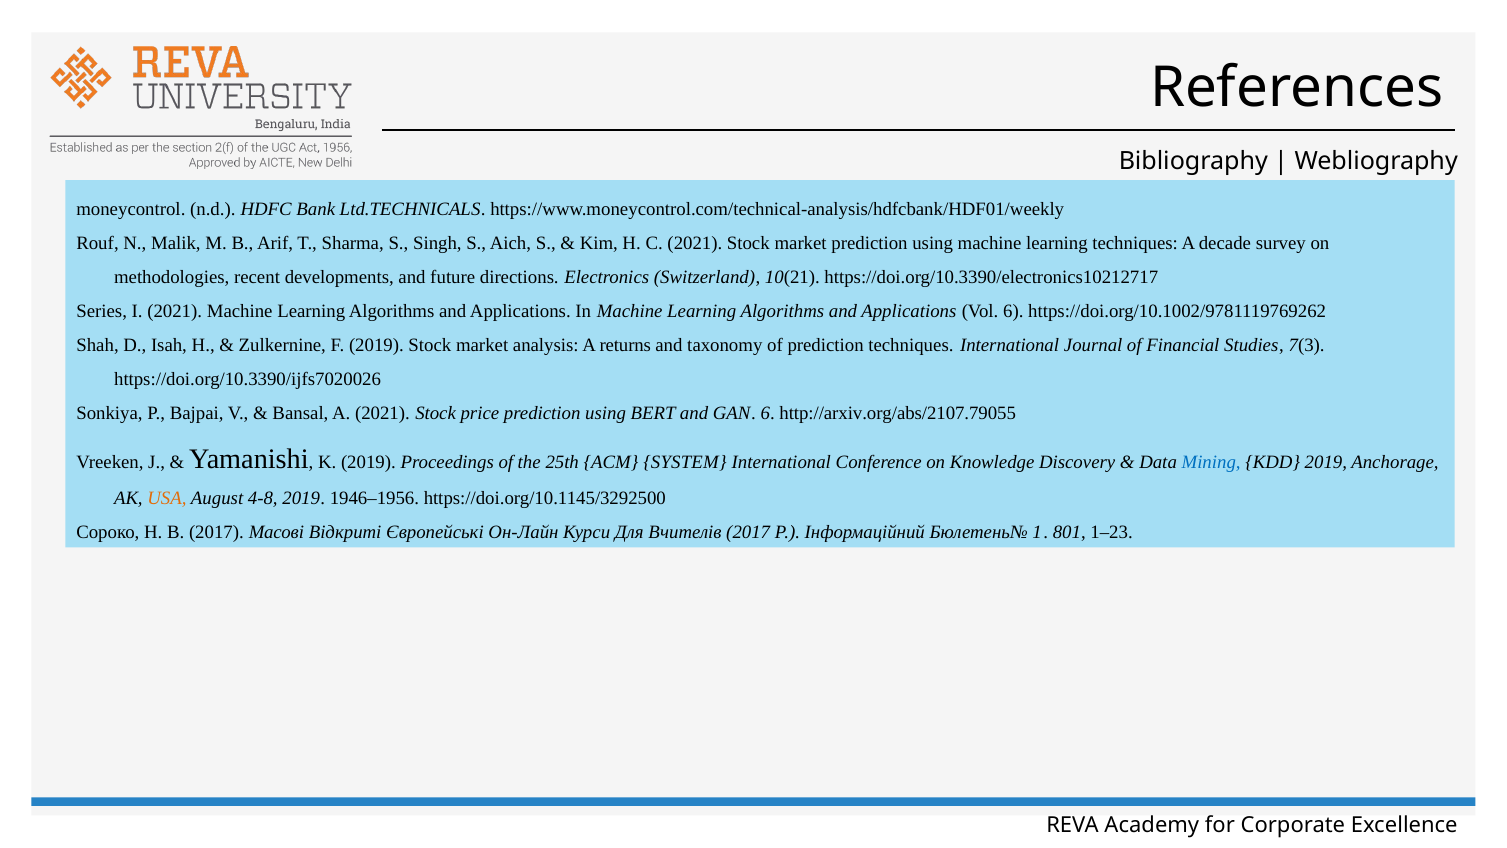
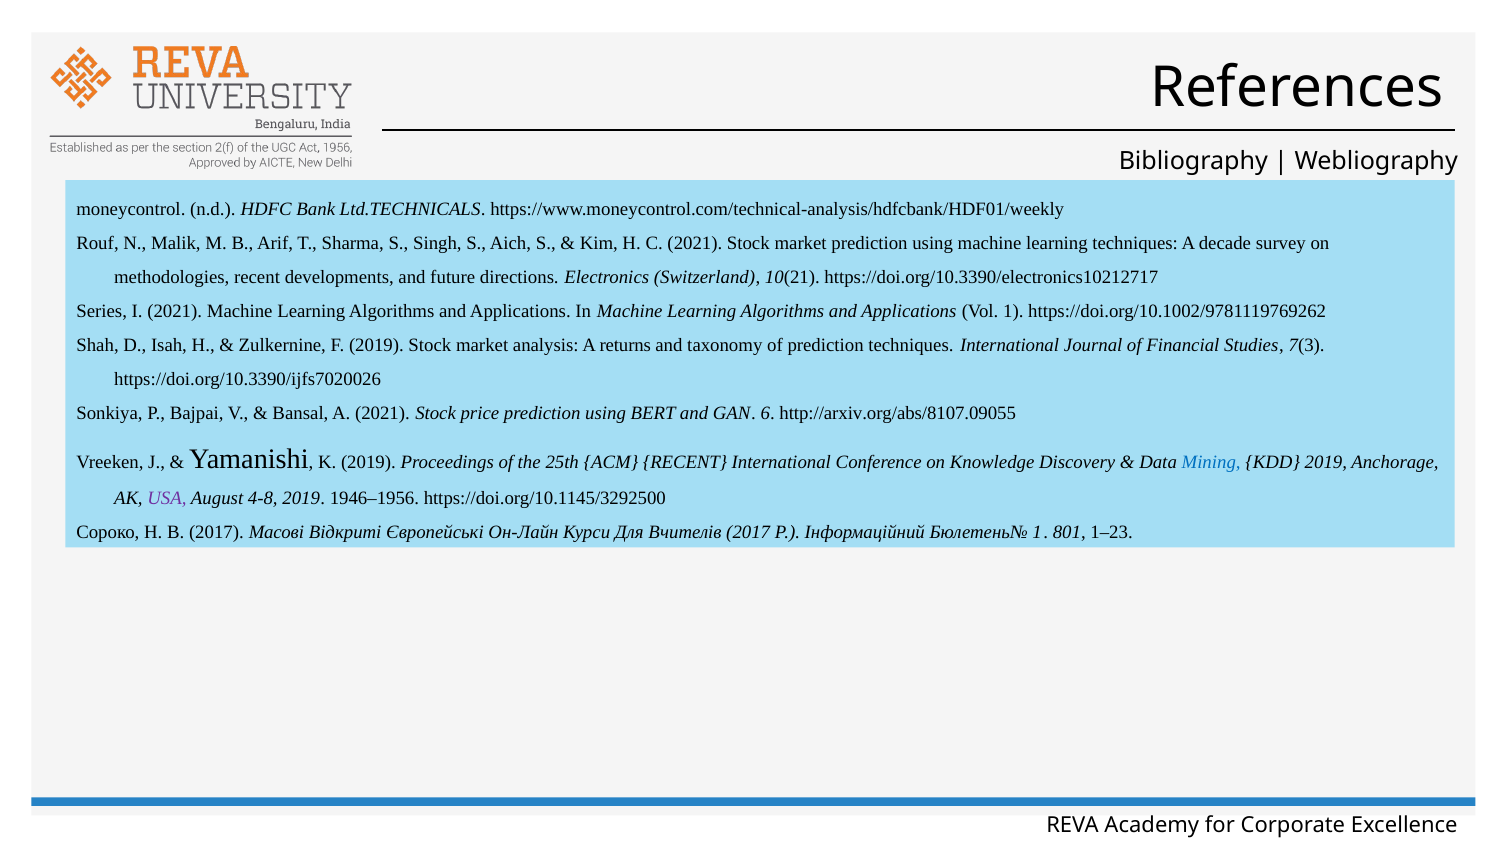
Vol 6: 6 -> 1
http://arxiv.org/abs/2107.79055: http://arxiv.org/abs/2107.79055 -> http://arxiv.org/abs/8107.09055
ACM SYSTEM: SYSTEM -> RECENT
USA colour: orange -> purple
